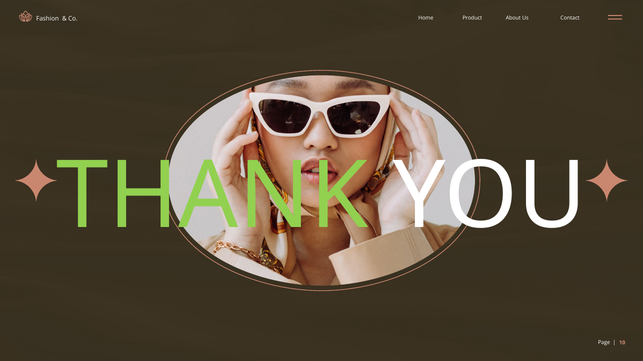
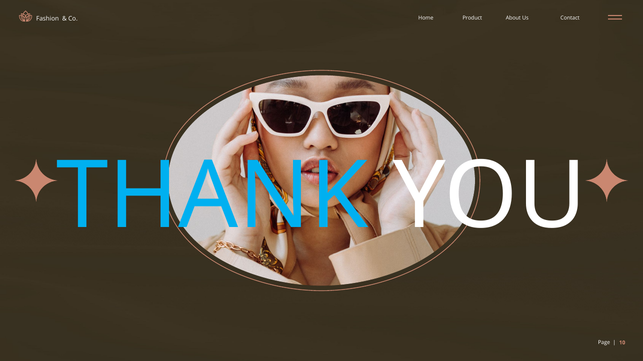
THANK colour: light green -> light blue
